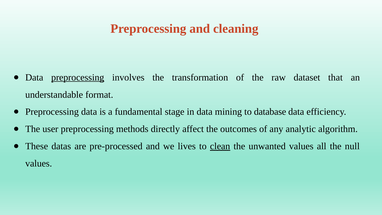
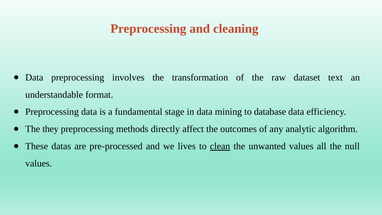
preprocessing at (78, 77) underline: present -> none
that: that -> text
user: user -> they
